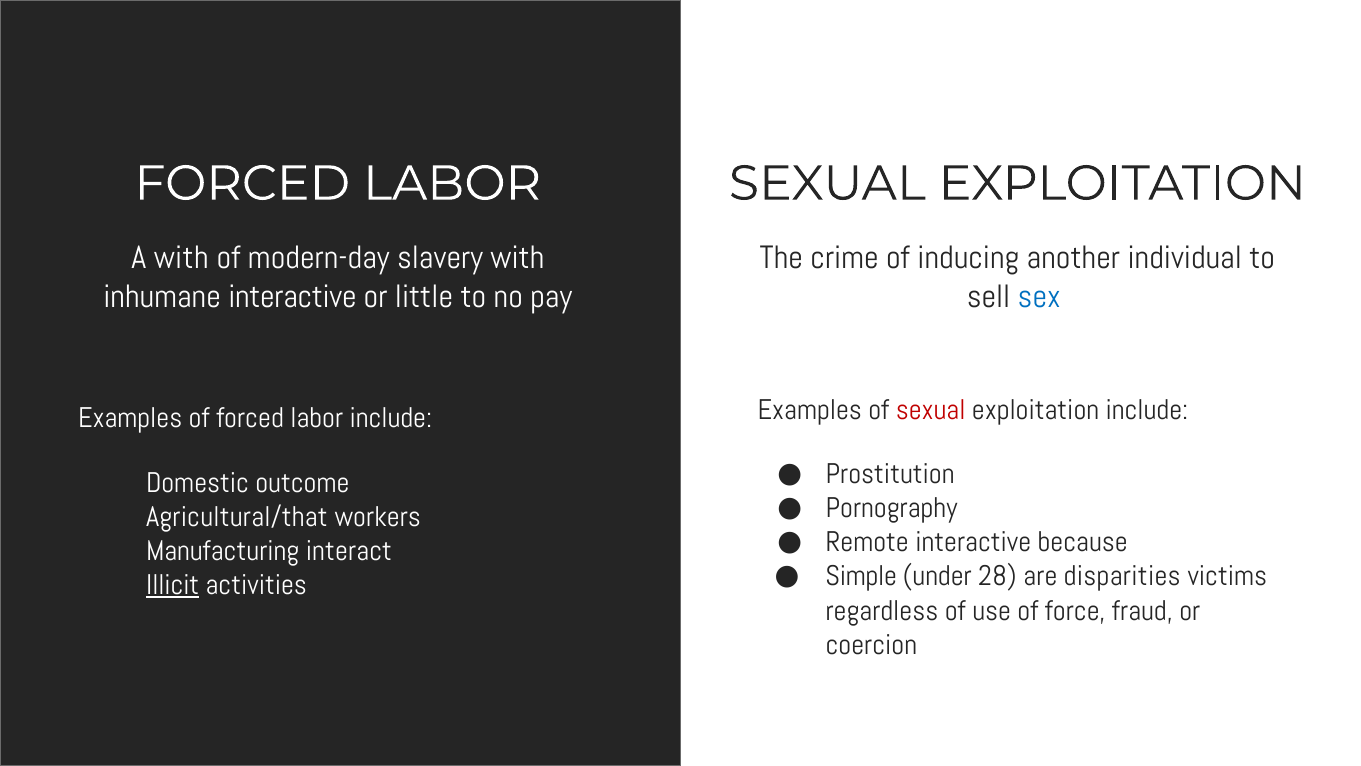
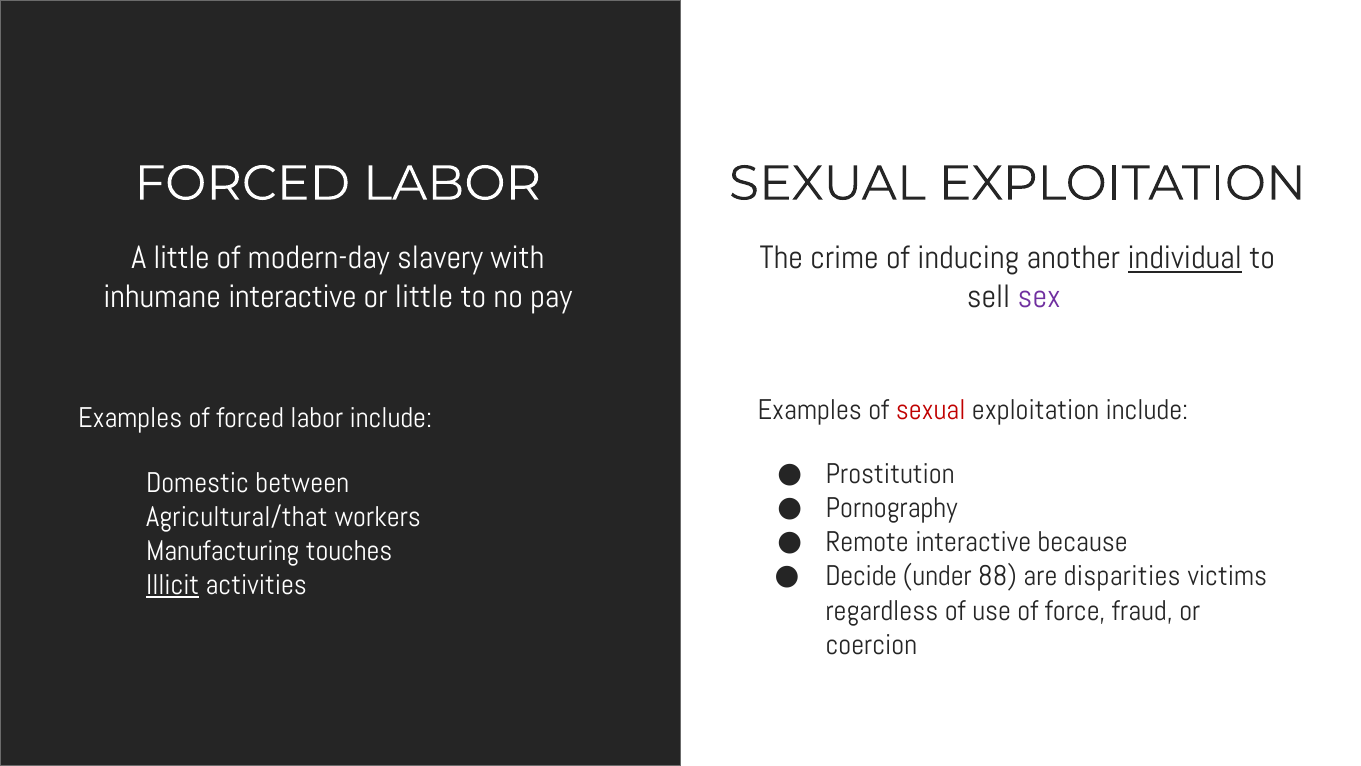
A with: with -> little
individual underline: none -> present
sex colour: blue -> purple
outcome: outcome -> between
interact: interact -> touches
Simple: Simple -> Decide
28: 28 -> 88
